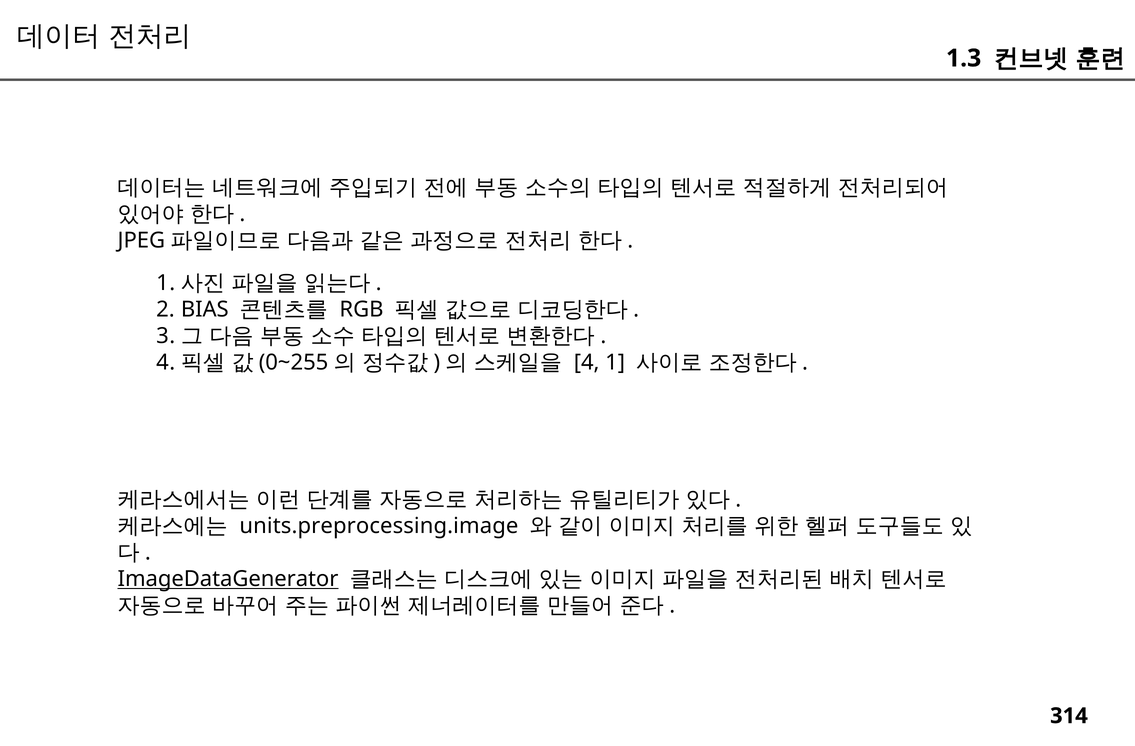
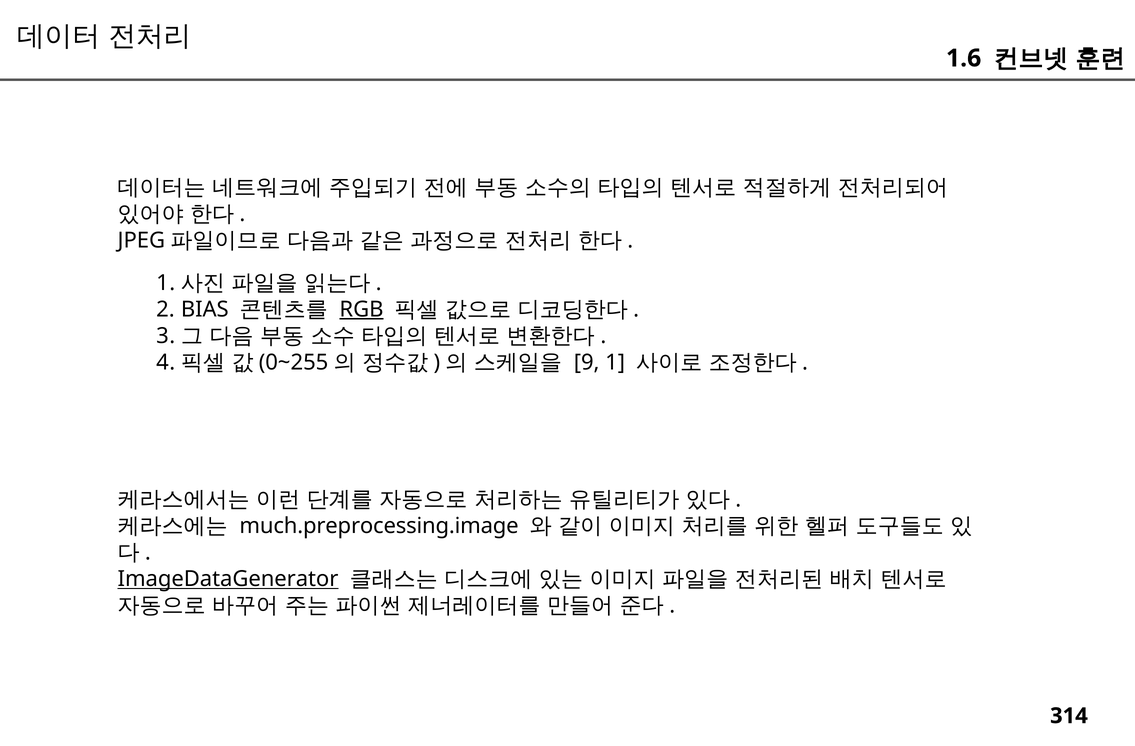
1.3: 1.3 -> 1.6
RGB underline: none -> present
4 at (587, 362): 4 -> 9
units.preprocessing.image: units.preprocessing.image -> much.preprocessing.image
